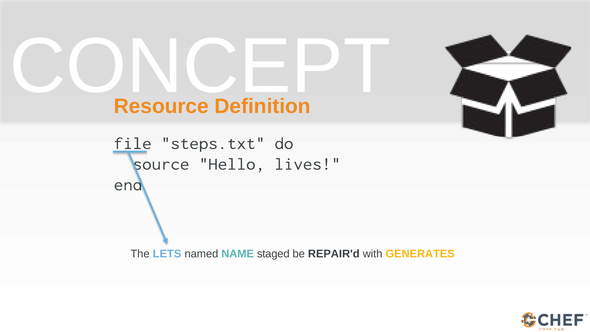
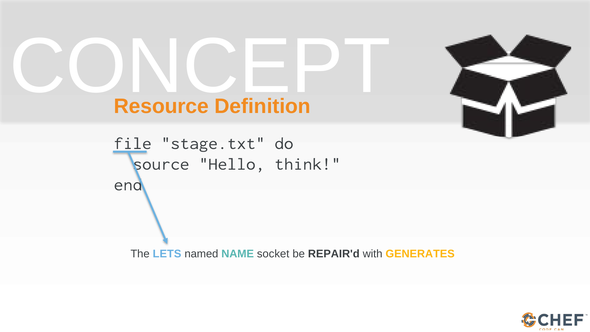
steps.txt: steps.txt -> stage.txt
lives: lives -> think
staged: staged -> socket
